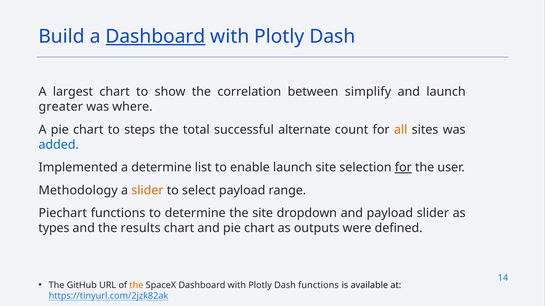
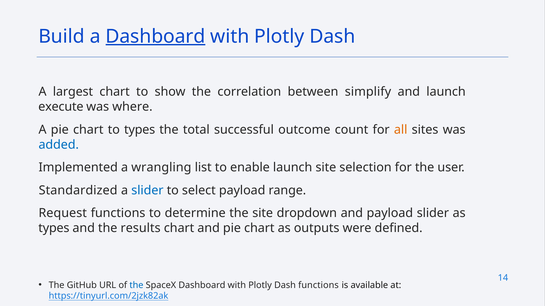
greater: greater -> execute
to steps: steps -> types
alternate: alternate -> outcome
a determine: determine -> wrangling
for at (403, 168) underline: present -> none
Methodology: Methodology -> Standardized
slider at (147, 191) colour: orange -> blue
Piechart: Piechart -> Request
the at (136, 286) colour: orange -> blue
